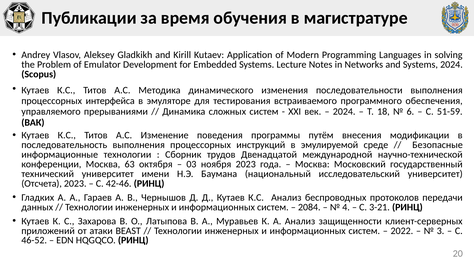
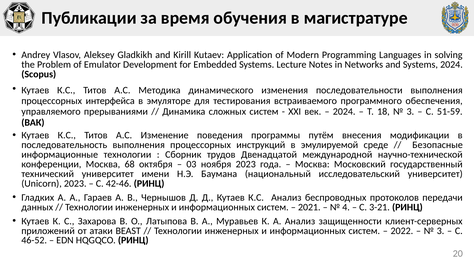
6 at (410, 112): 6 -> 3
63: 63 -> 68
Отсчета: Отсчета -> Unicorn
2084: 2084 -> 2021
